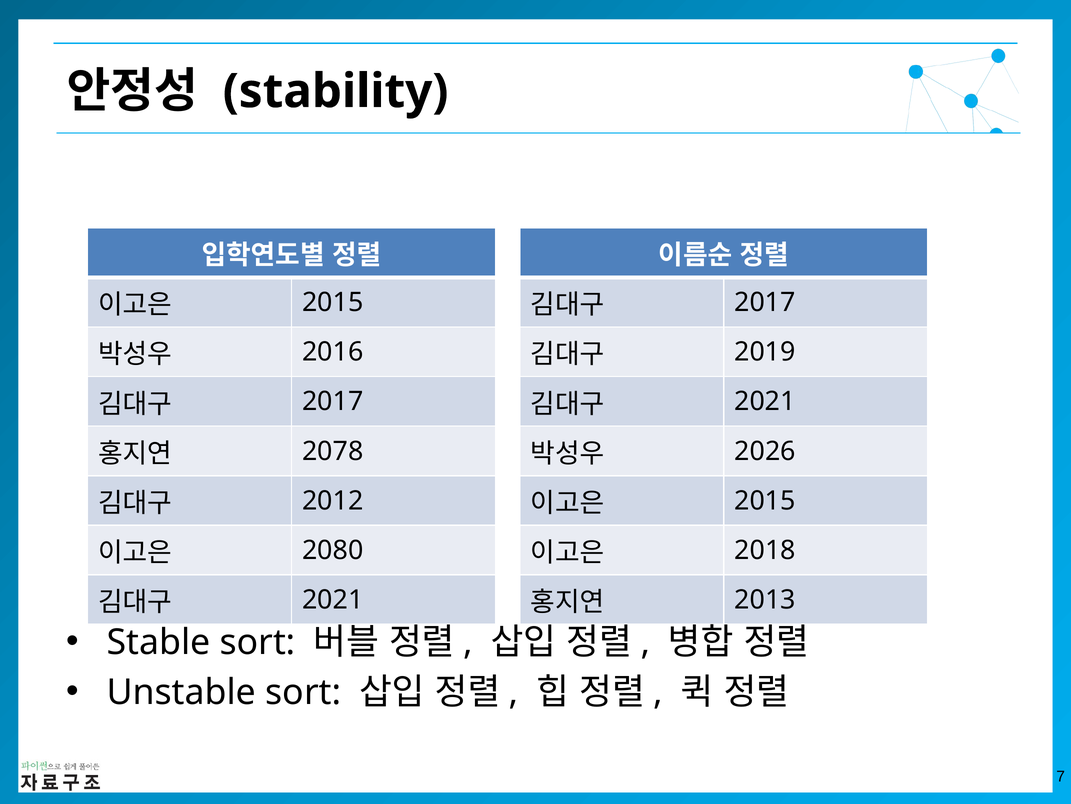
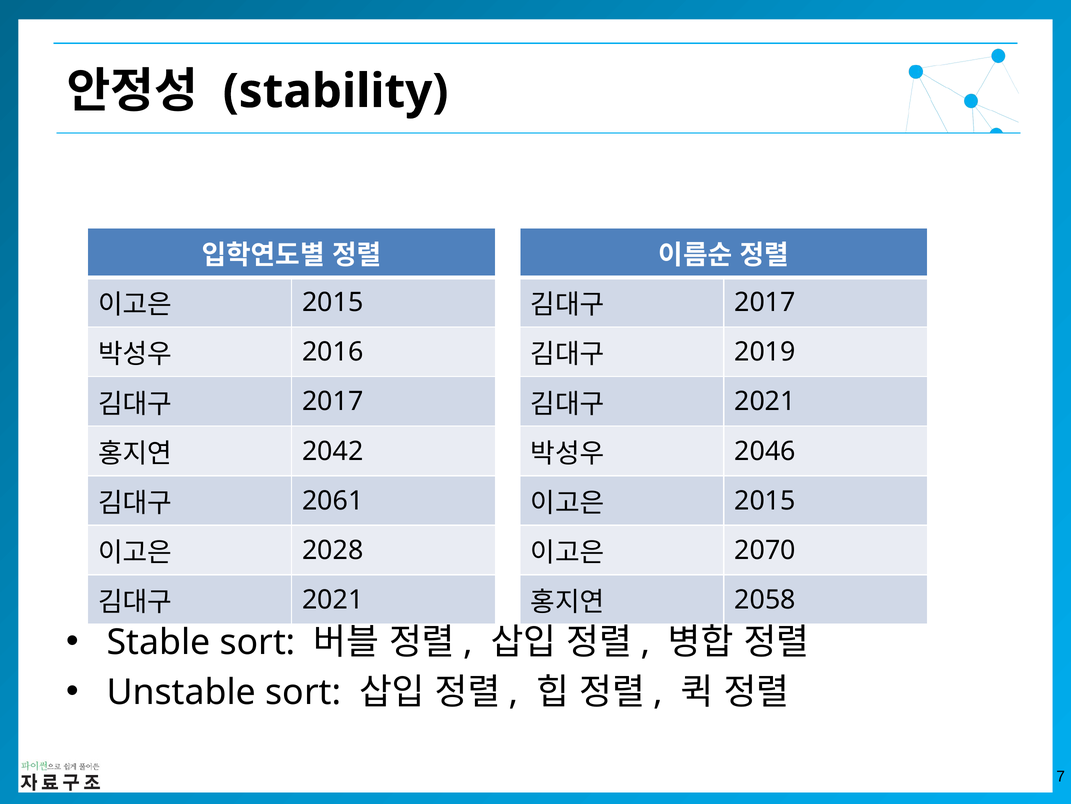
2078: 2078 -> 2042
2026: 2026 -> 2046
2012: 2012 -> 2061
2080: 2080 -> 2028
2018: 2018 -> 2070
2013: 2013 -> 2058
